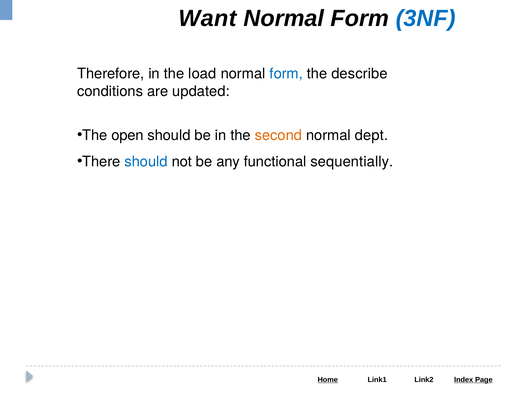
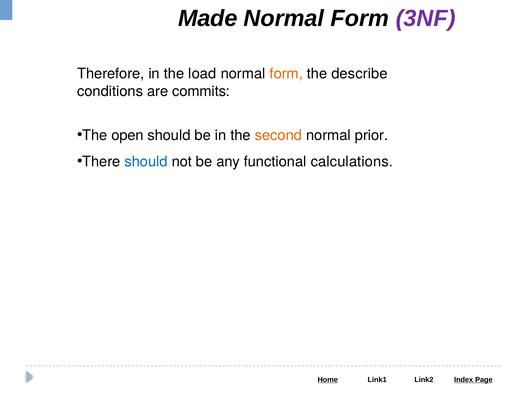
Want: Want -> Made
3NF colour: blue -> purple
form at (286, 74) colour: blue -> orange
updated: updated -> commits
dept: dept -> prior
sequentially: sequentially -> calculations
